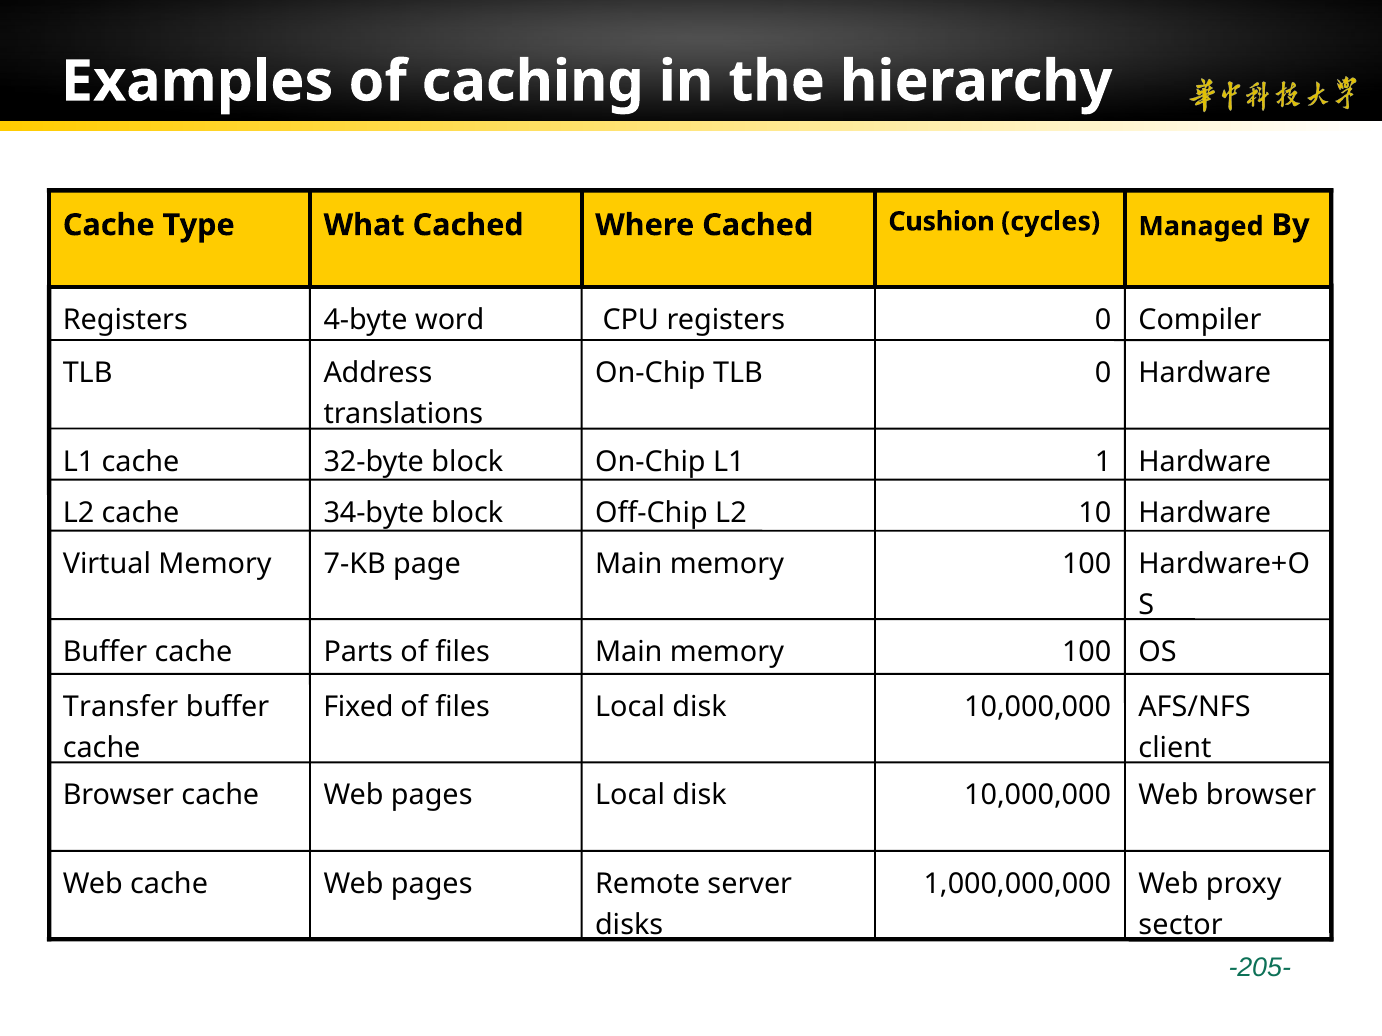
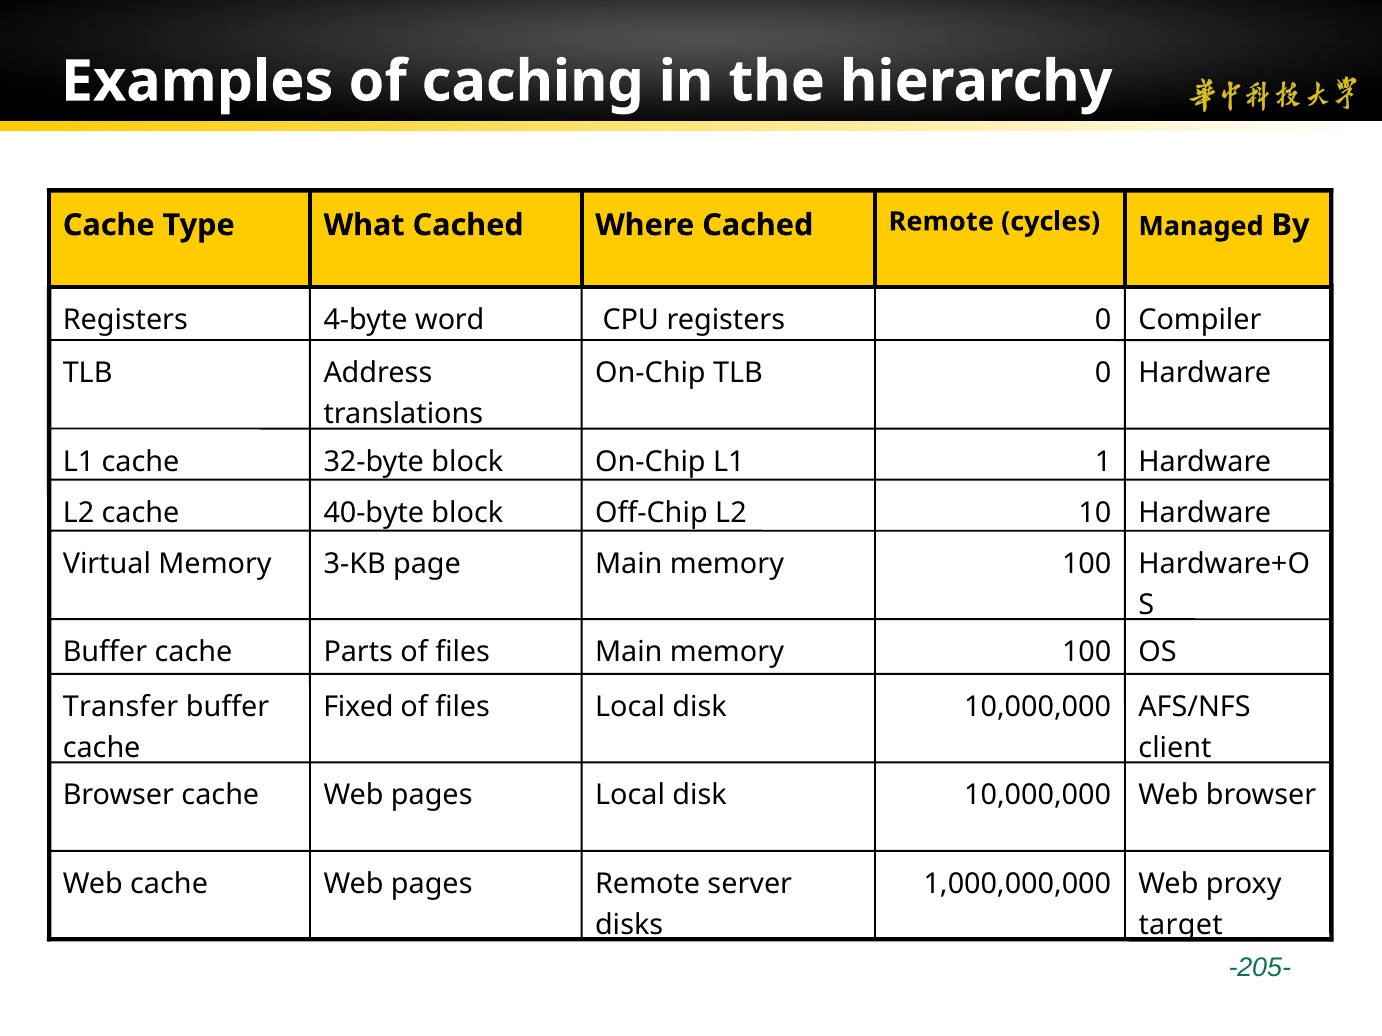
Cushion at (942, 222): Cushion -> Remote
34-byte: 34-byte -> 40-byte
7-KB: 7-KB -> 3-KB
sector: sector -> target
